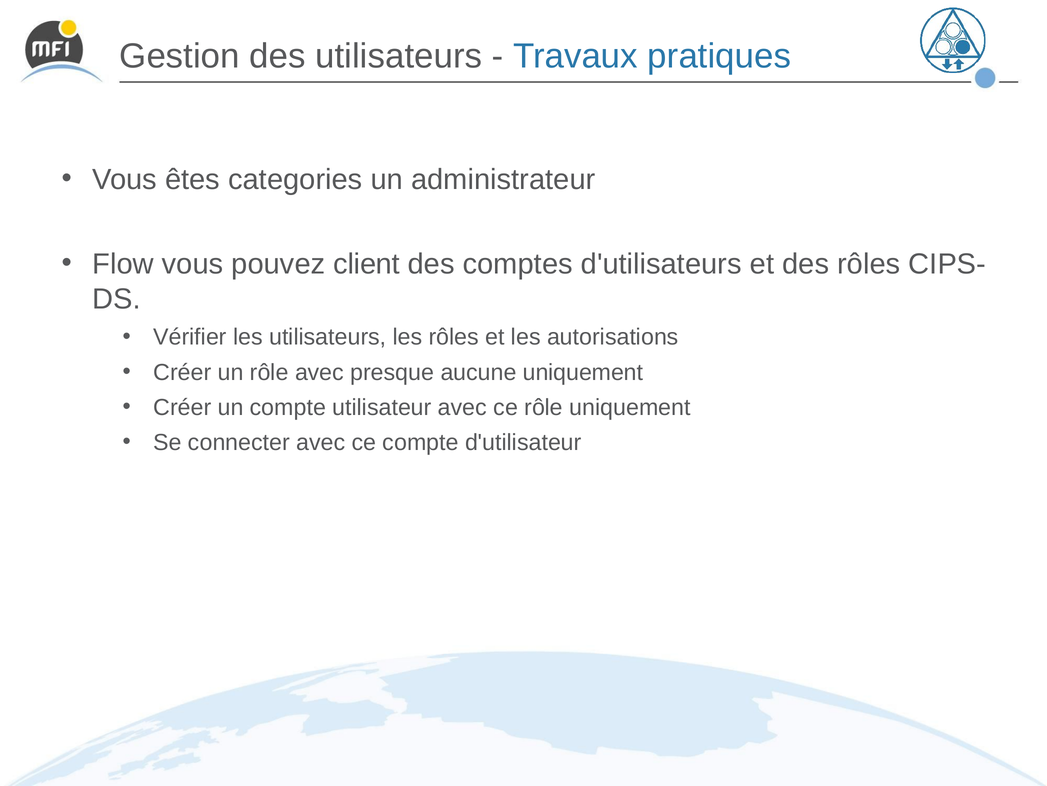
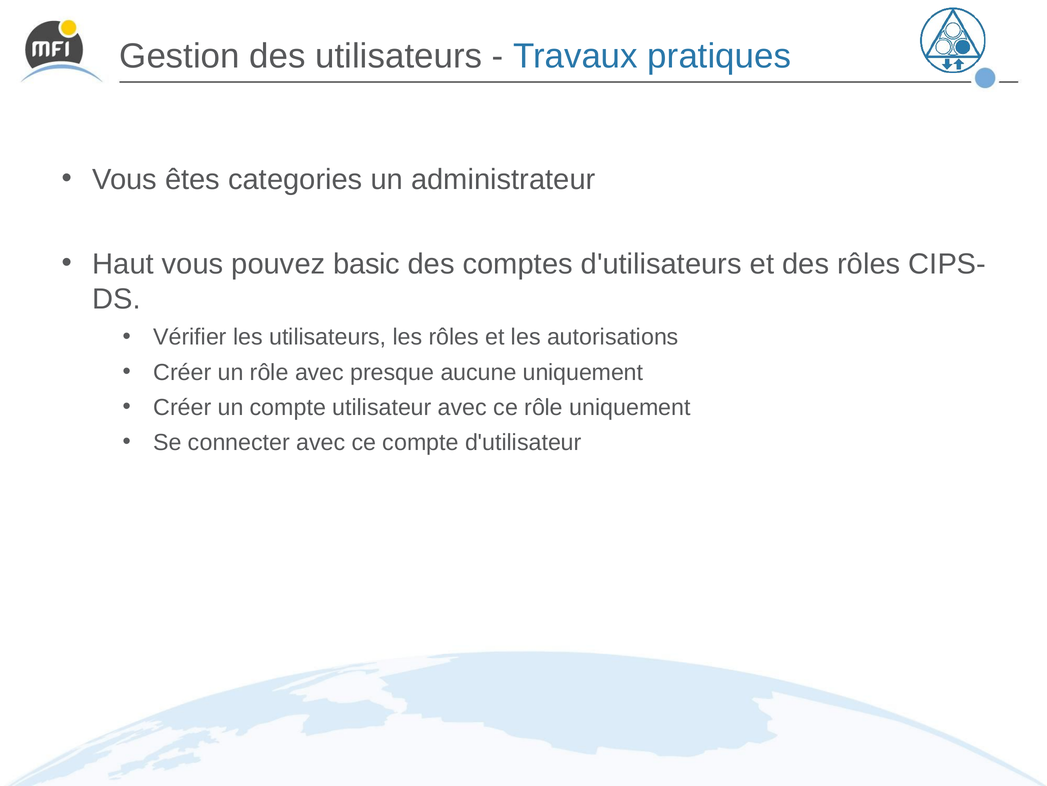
Flow: Flow -> Haut
client: client -> basic
